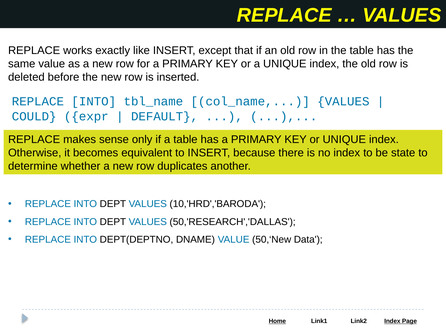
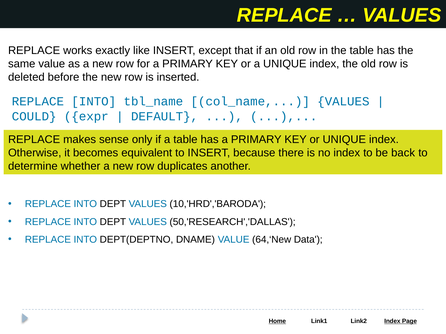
state: state -> back
50,‘New: 50,‘New -> 64,‘New
